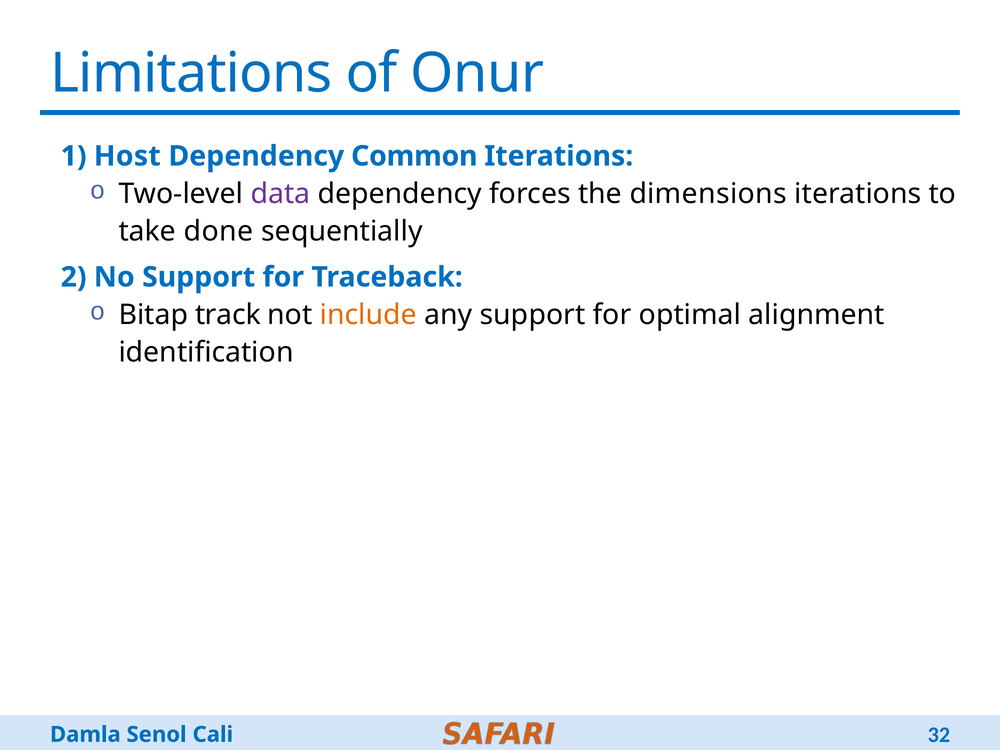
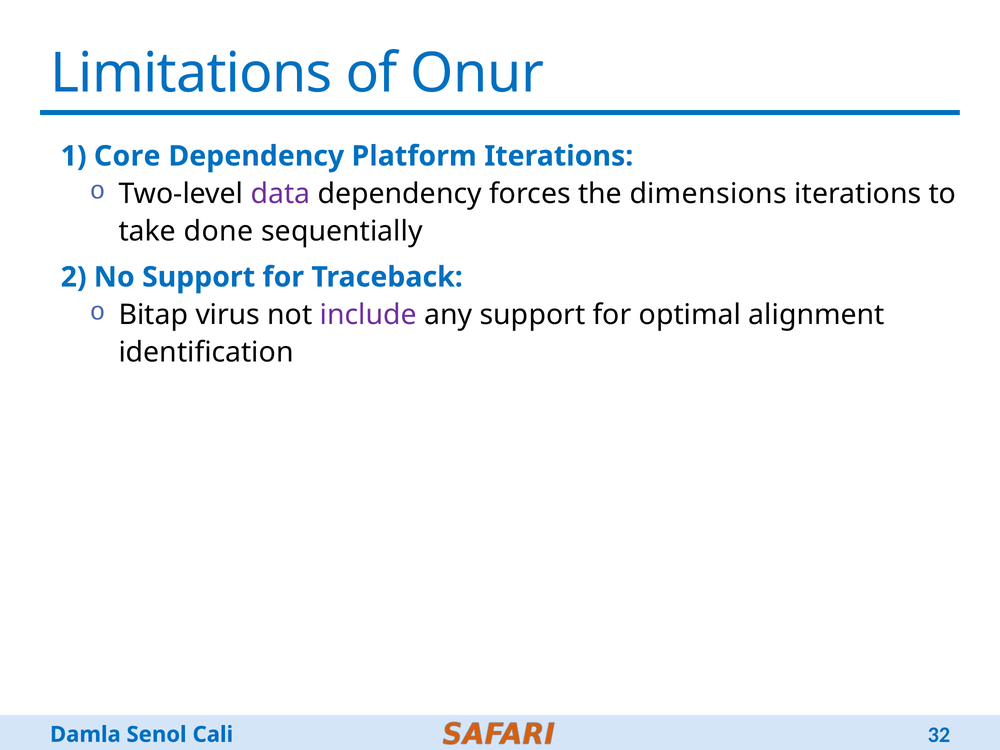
Host: Host -> Core
Common: Common -> Platform
track: track -> virus
include colour: orange -> purple
